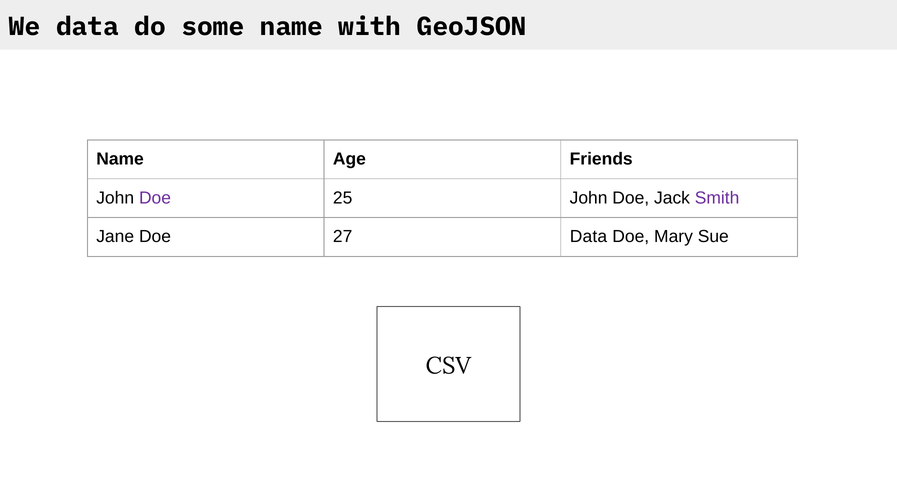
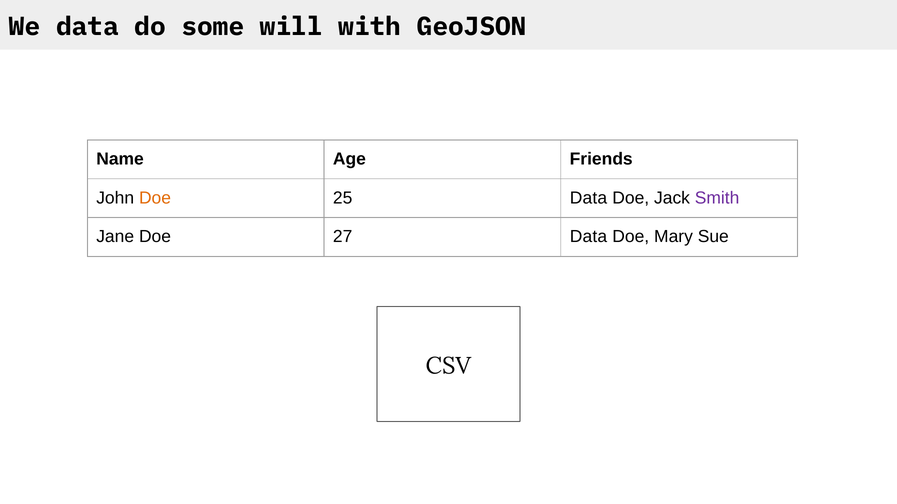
some name: name -> will
Doe at (155, 198) colour: purple -> orange
25 John: John -> Data
